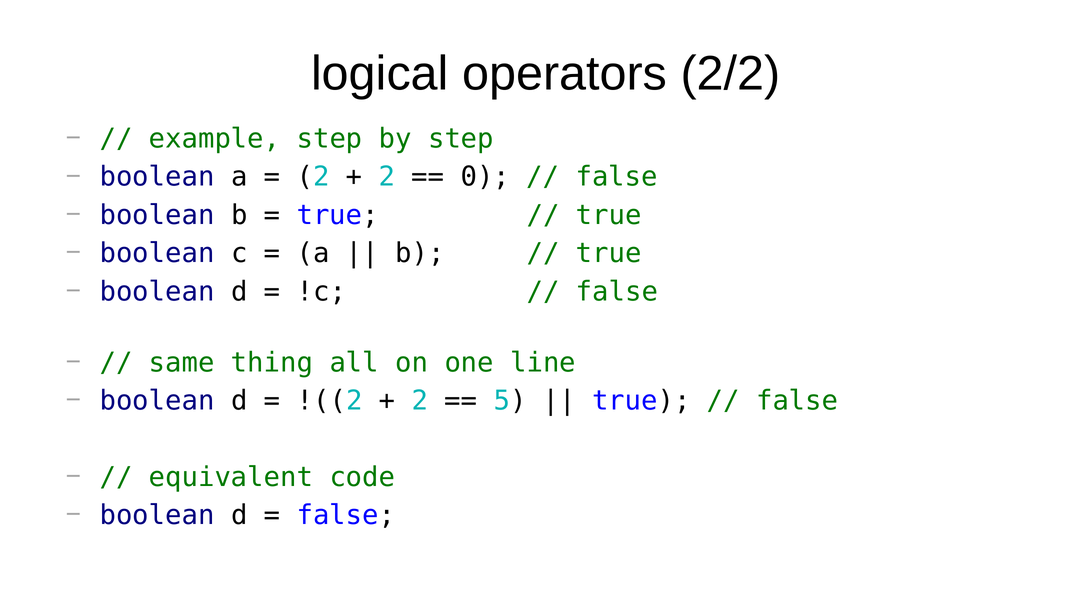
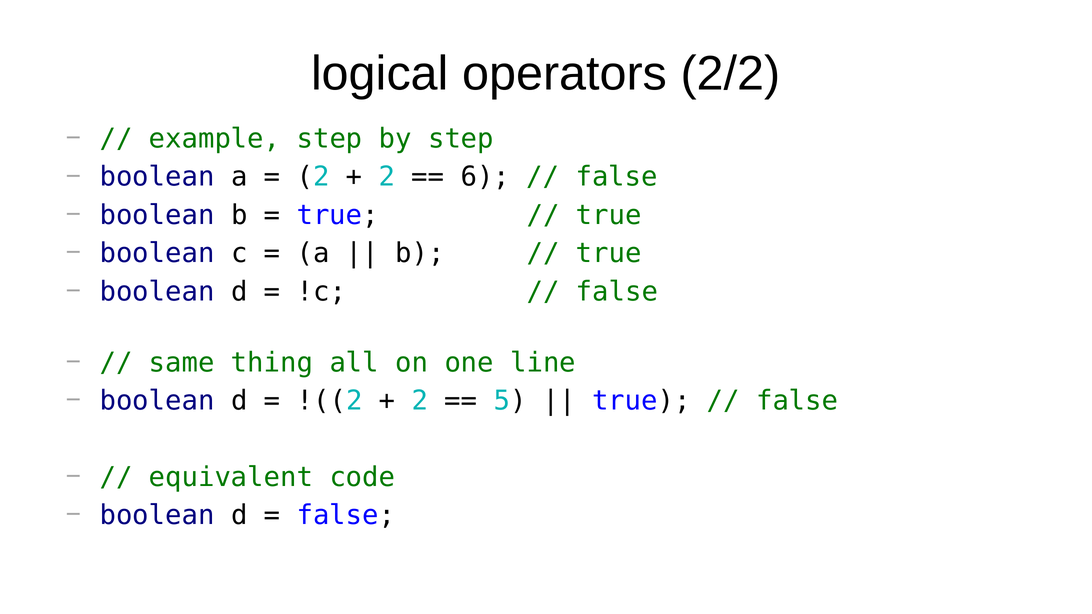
0: 0 -> 6
